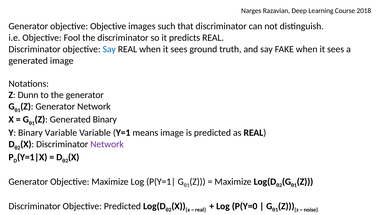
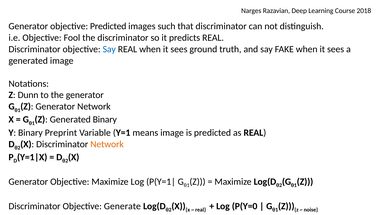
objective Objective: Objective -> Predicted
Binary Variable: Variable -> Preprint
Network at (107, 144) colour: purple -> orange
Objective Predicted: Predicted -> Generate
